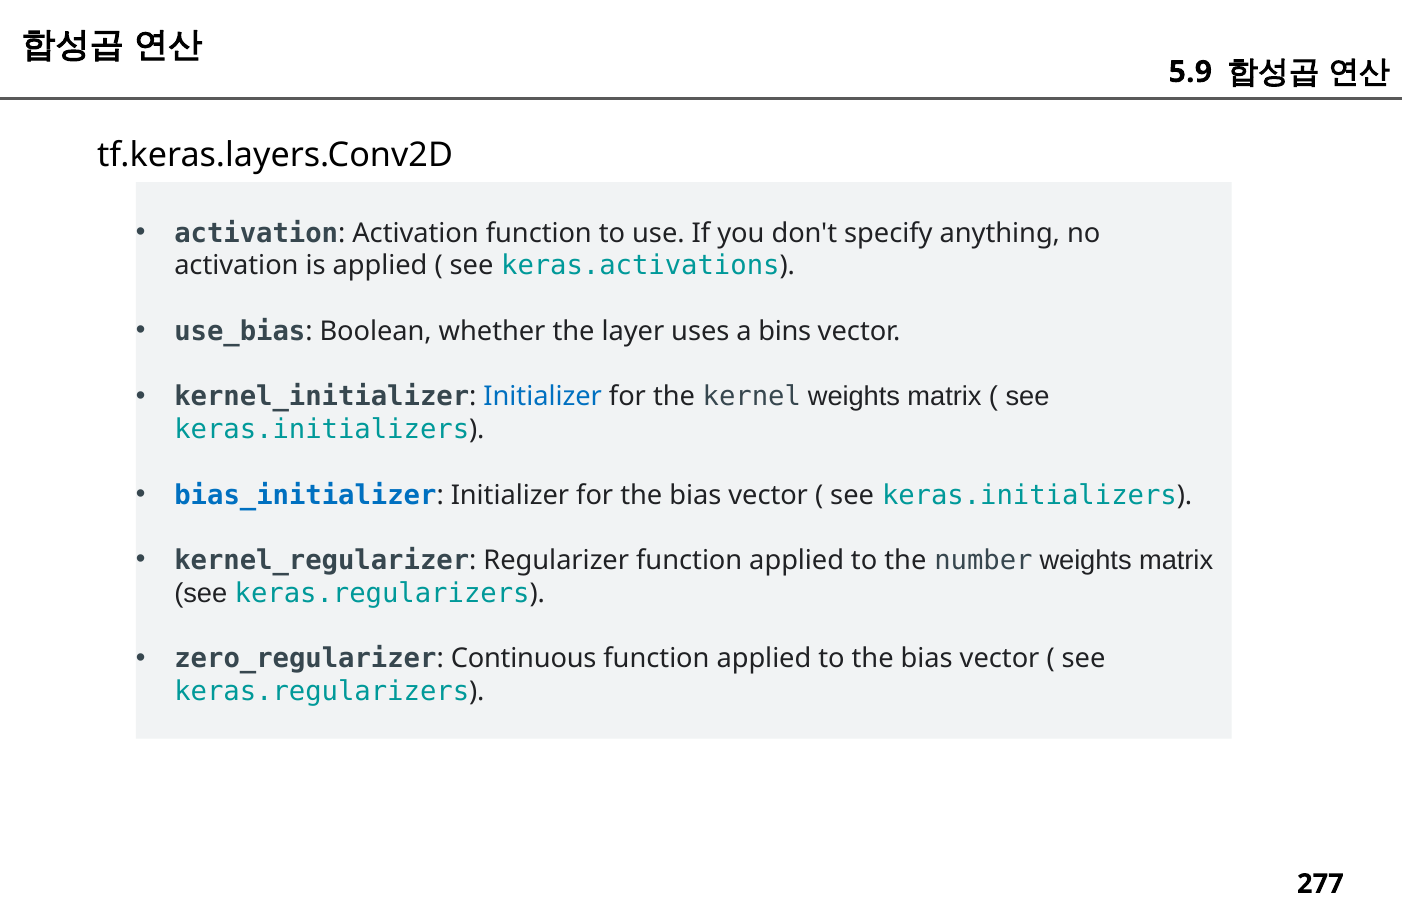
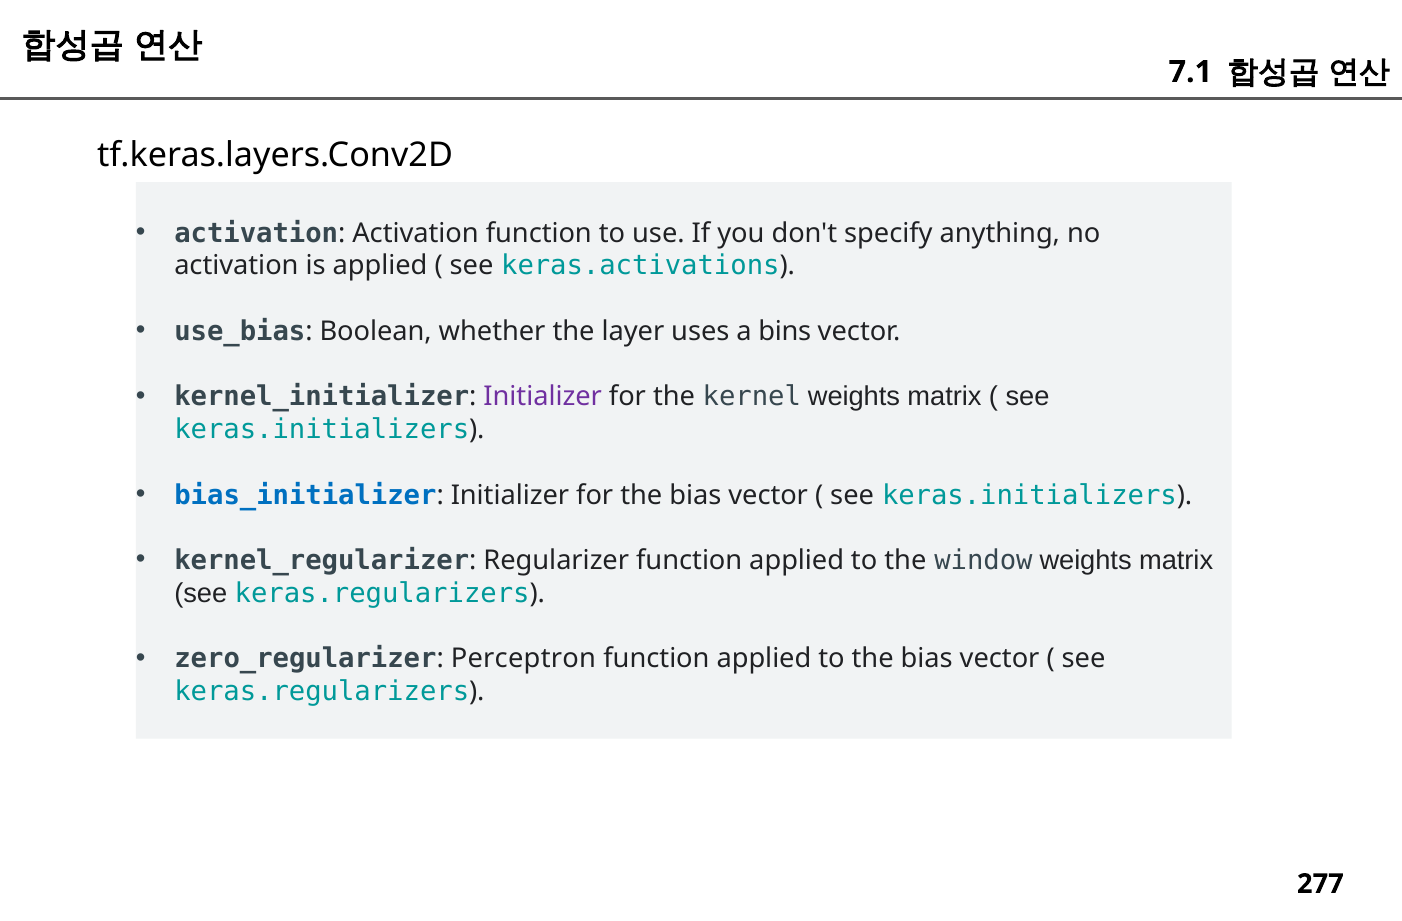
5.9: 5.9 -> 7.1
Initializer at (543, 397) colour: blue -> purple
number: number -> window
Continuous: Continuous -> Perceptron
